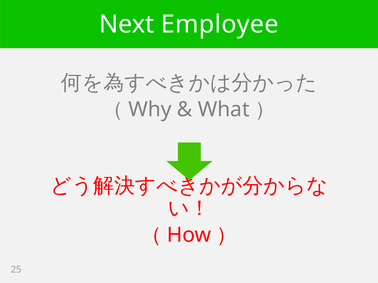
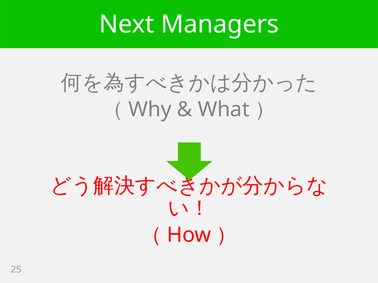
Employee: Employee -> Managers
